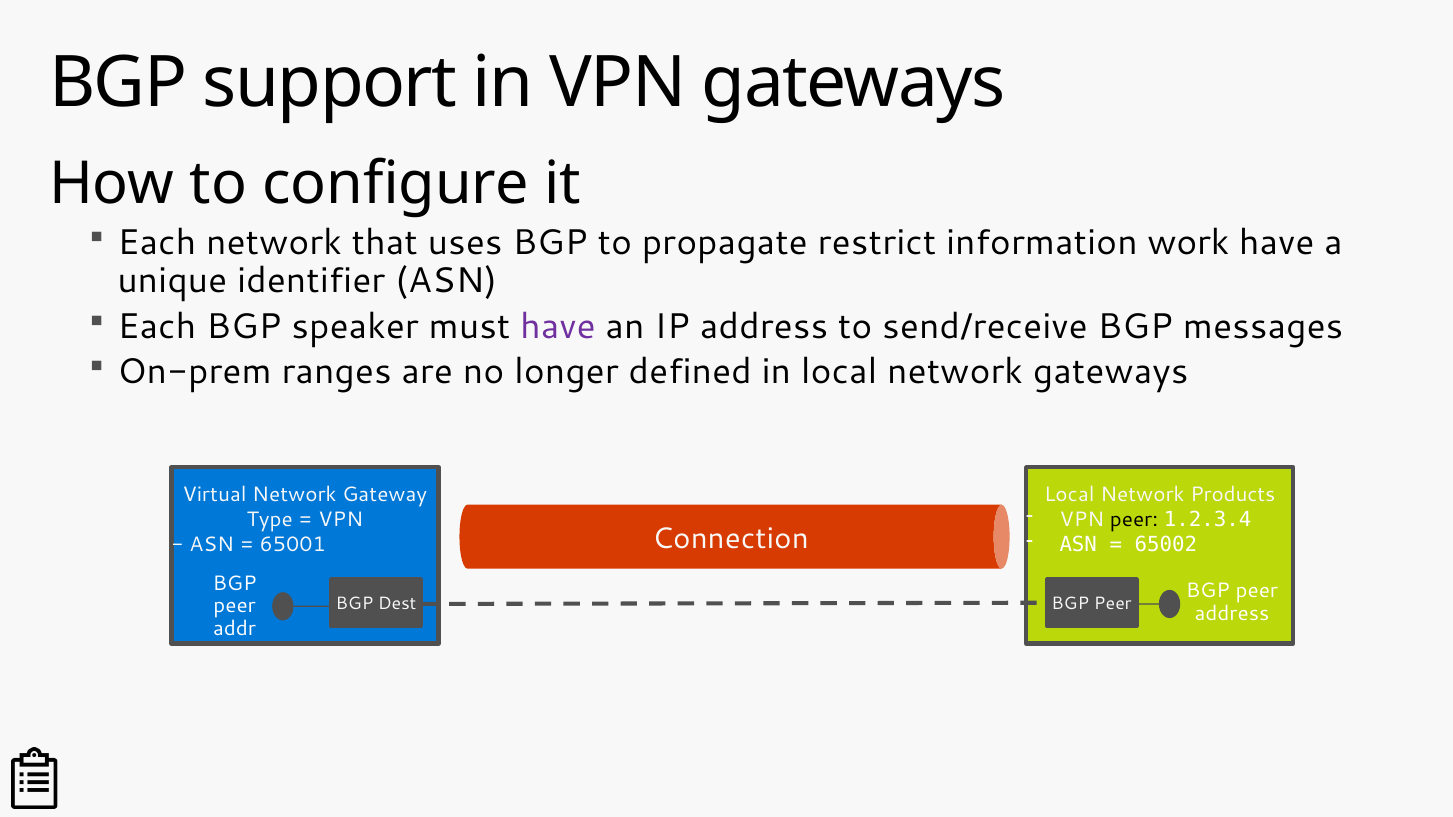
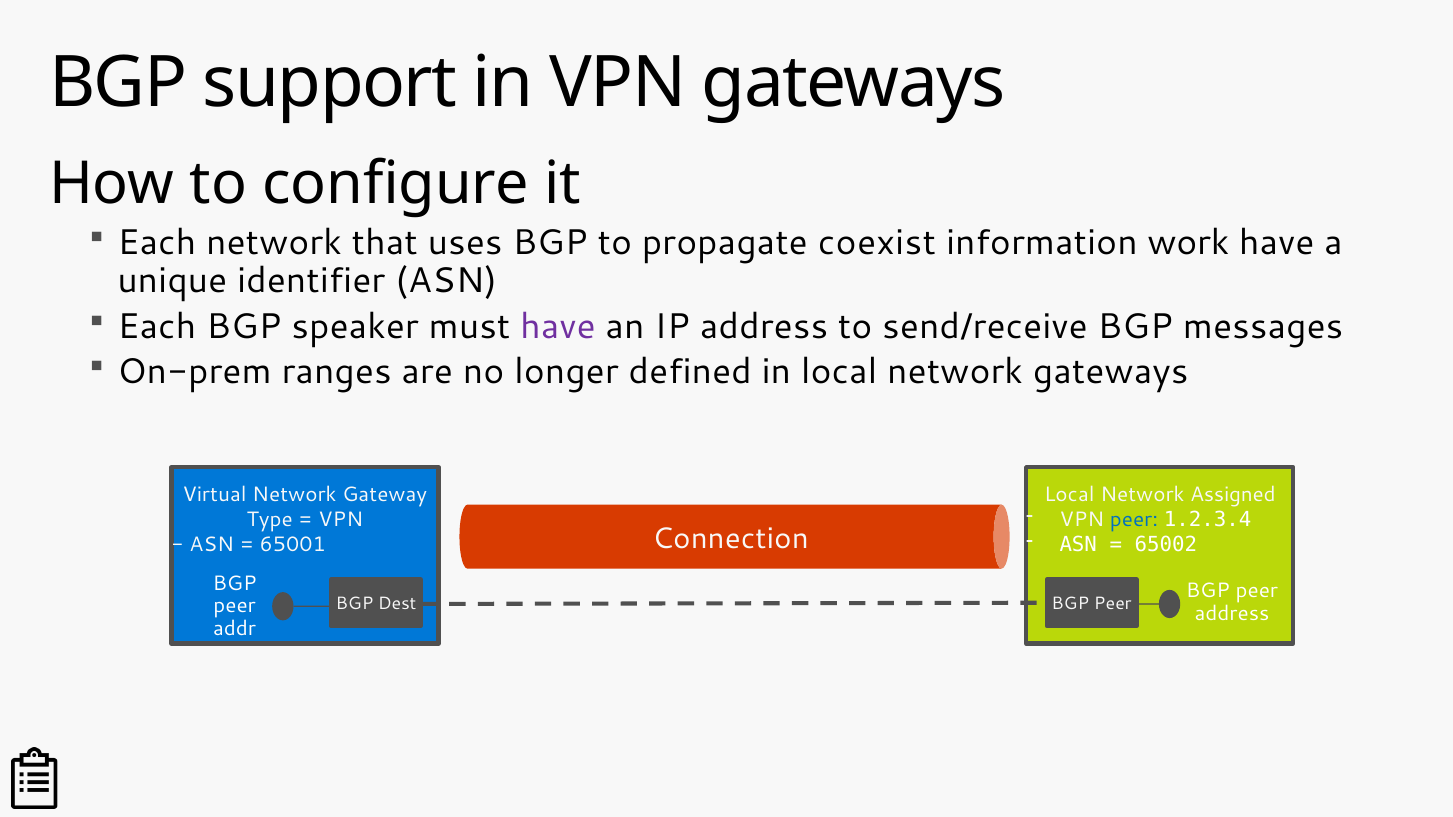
restrict: restrict -> coexist
Products: Products -> Assigned
peer at (1134, 520) colour: black -> blue
